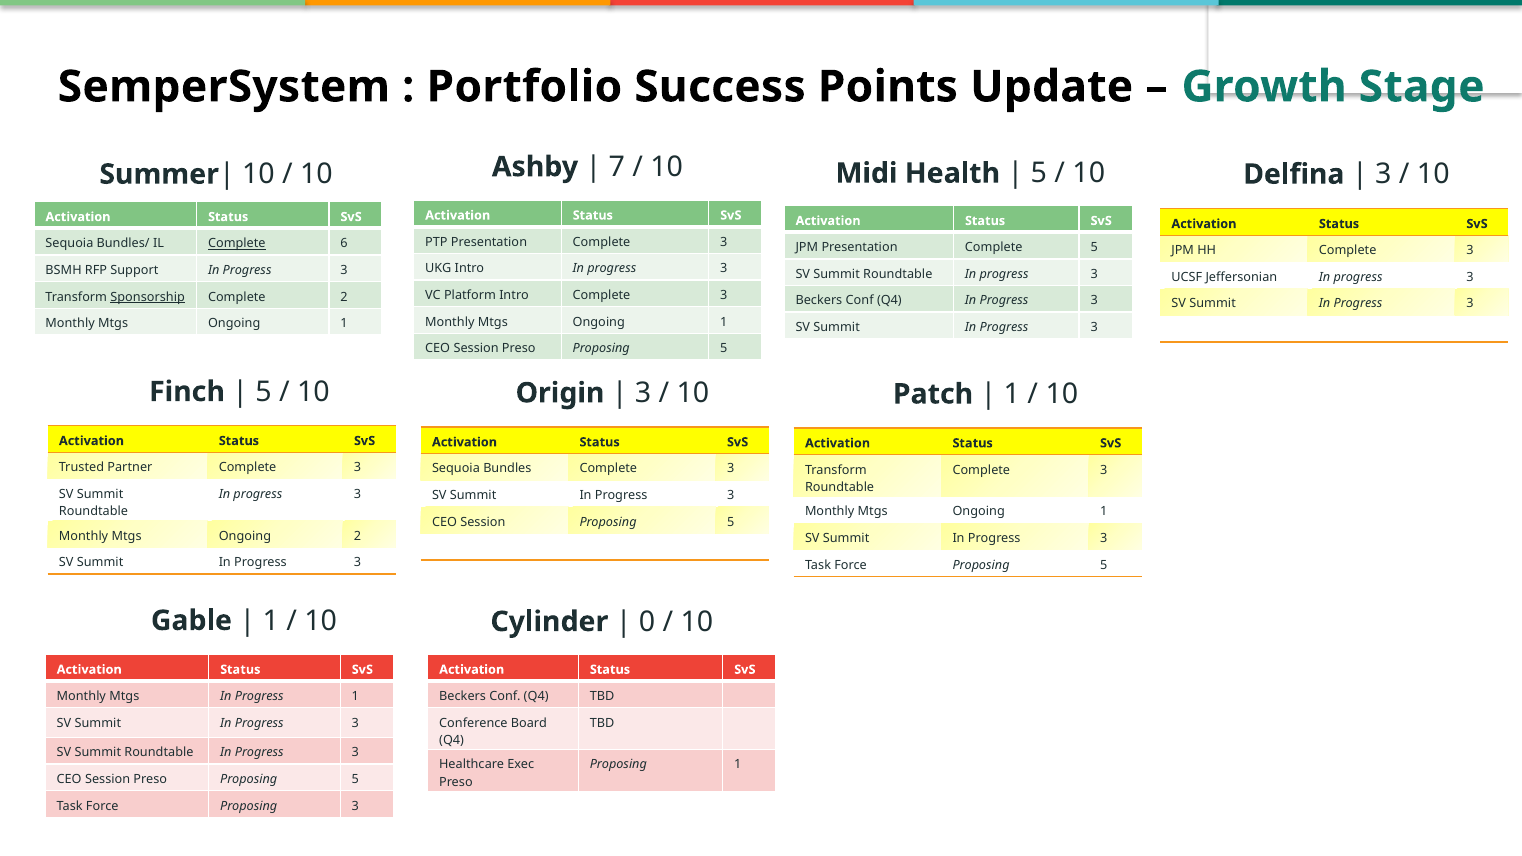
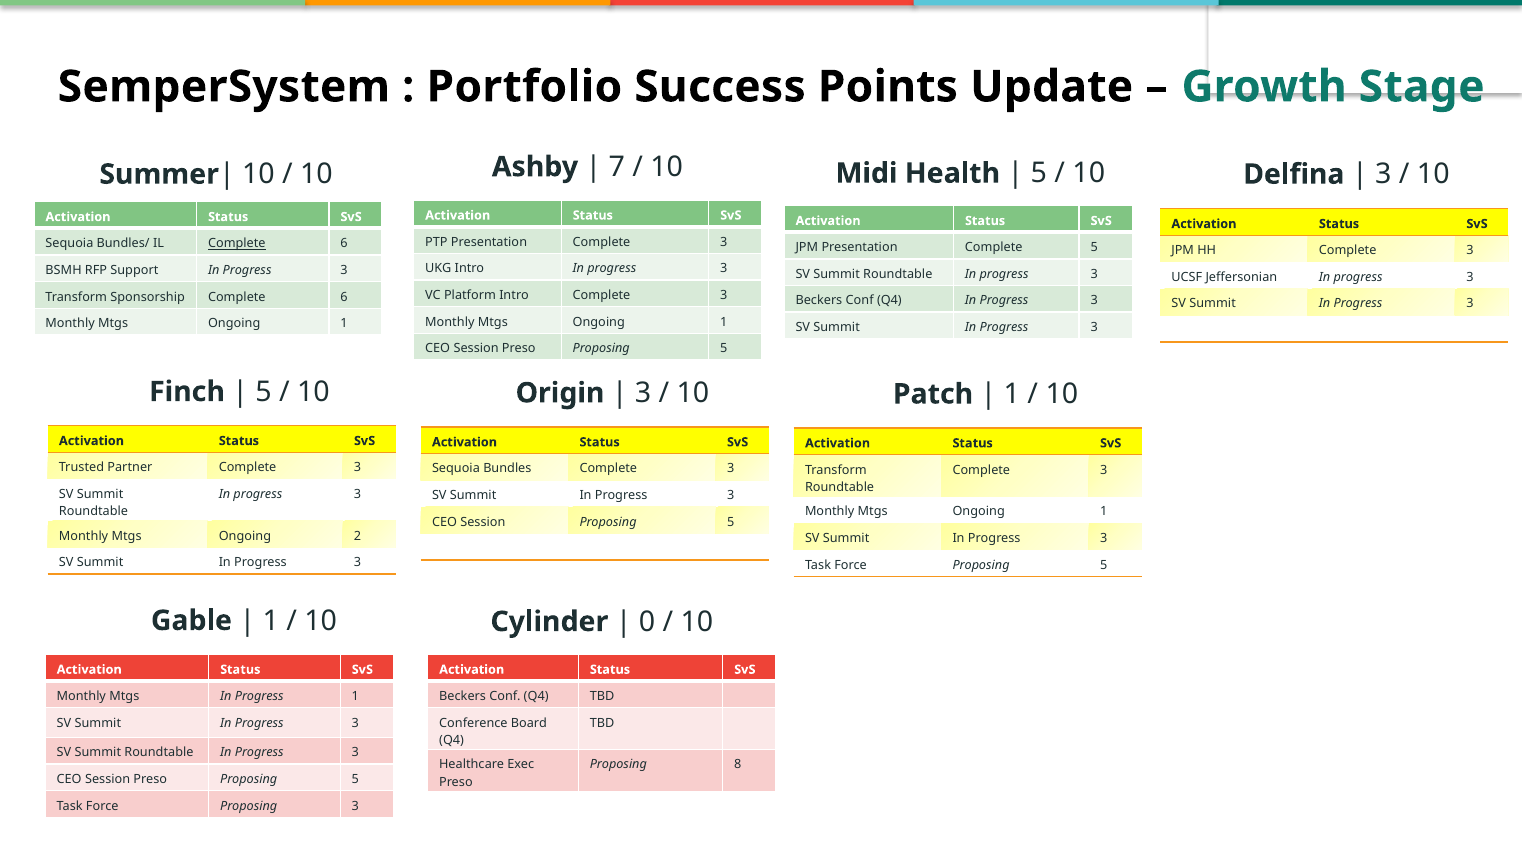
Sponsorship underline: present -> none
2 at (344, 297): 2 -> 6
Proposing 1: 1 -> 8
